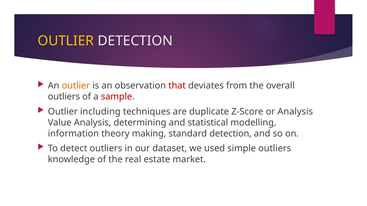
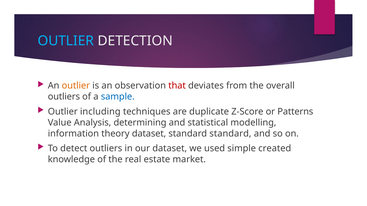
OUTLIER at (66, 41) colour: yellow -> light blue
sample colour: red -> blue
or Analysis: Analysis -> Patterns
theory making: making -> dataset
standard detection: detection -> standard
simple outliers: outliers -> created
